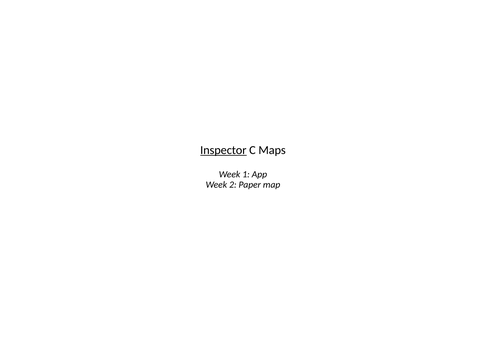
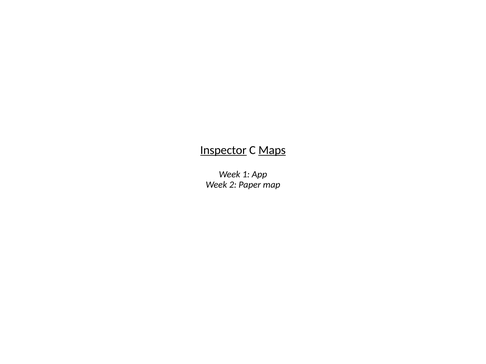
Maps underline: none -> present
